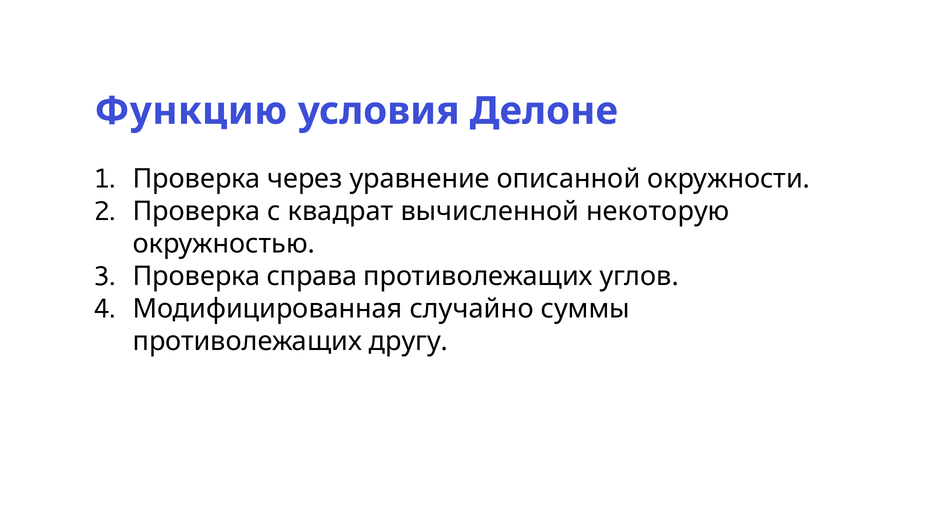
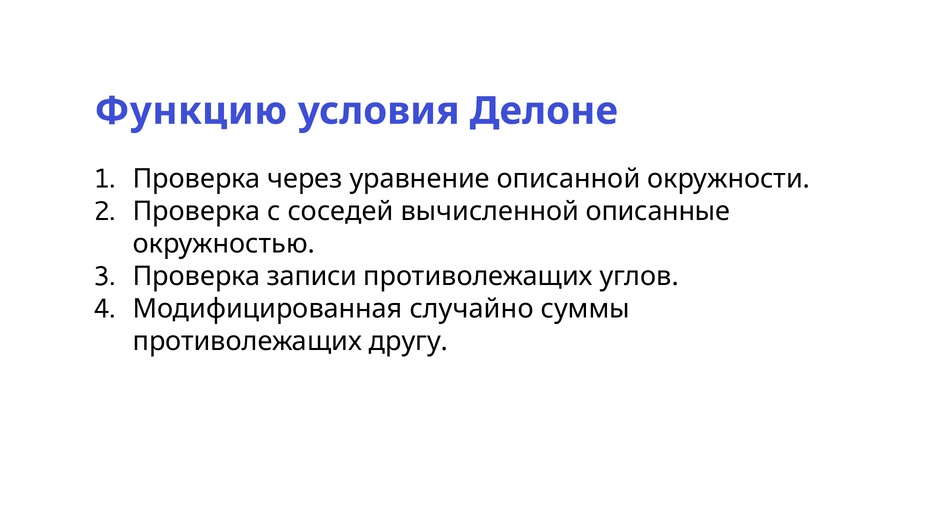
квадрат: квадрат -> соседей
некоторую: некоторую -> описанные
справа: справа -> записи
